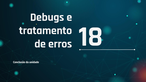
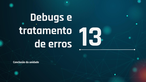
18: 18 -> 13
